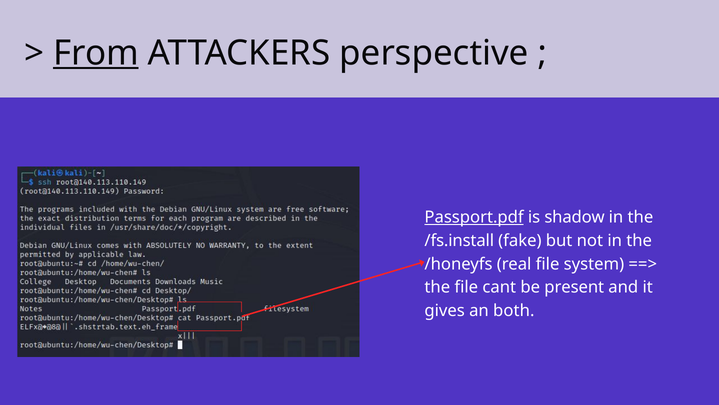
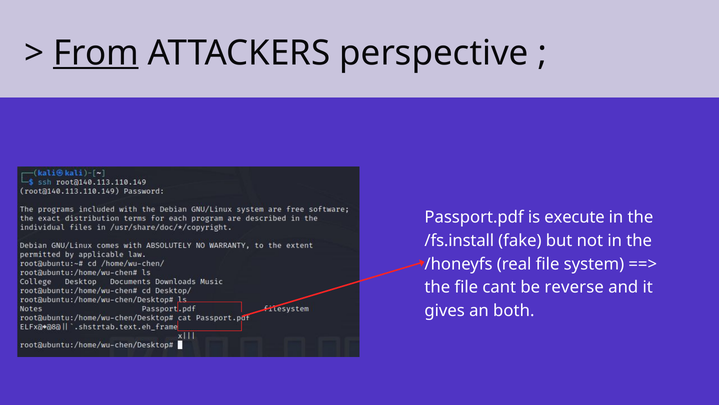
Passport.pdf underline: present -> none
shadow: shadow -> execute
present: present -> reverse
